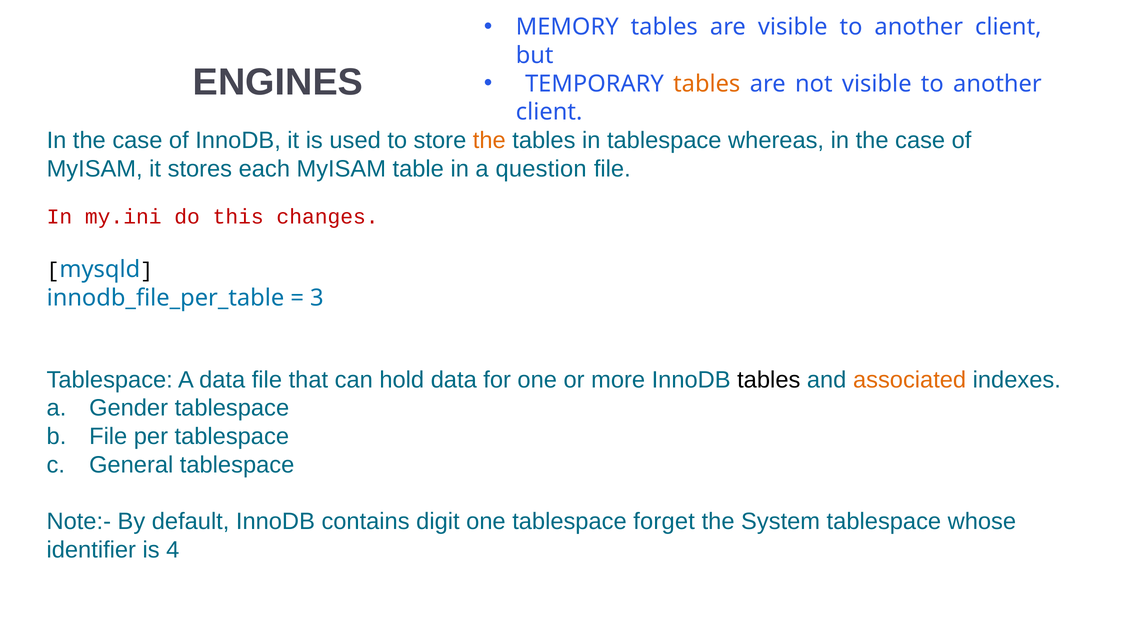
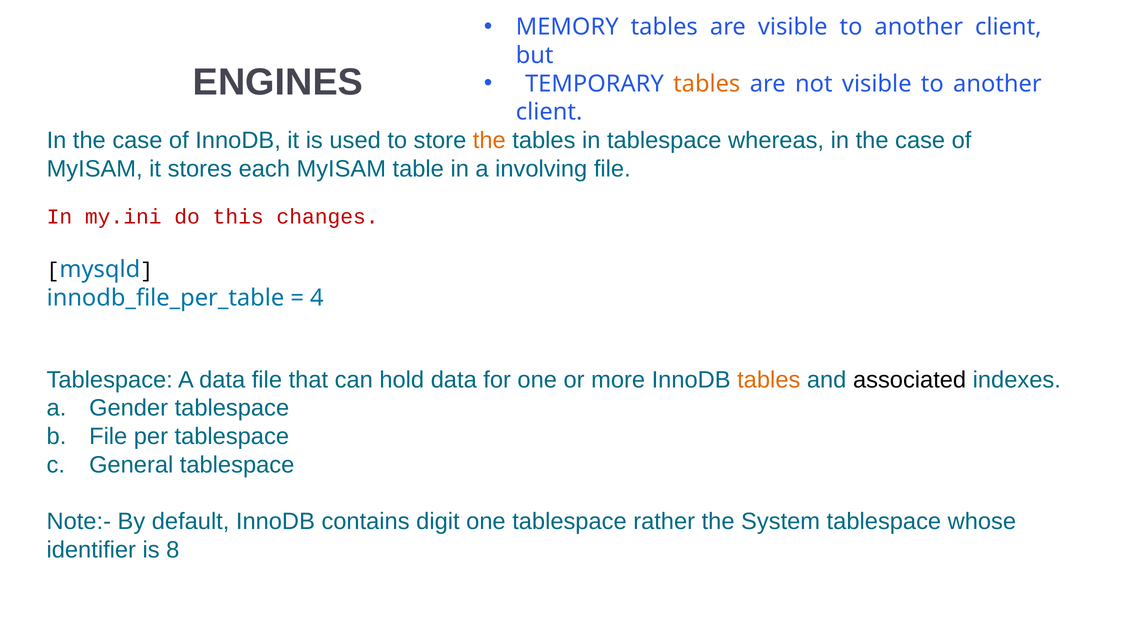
question: question -> involving
3: 3 -> 4
tables at (769, 380) colour: black -> orange
associated colour: orange -> black
forget: forget -> rather
4: 4 -> 8
